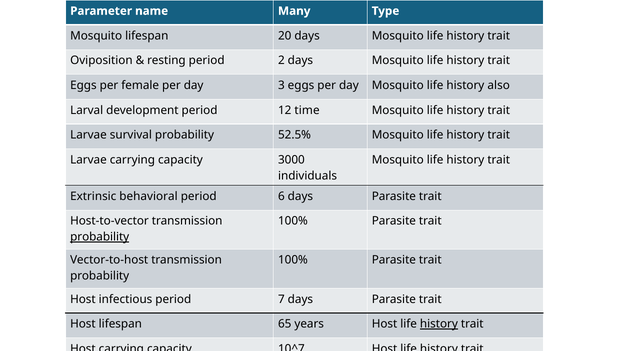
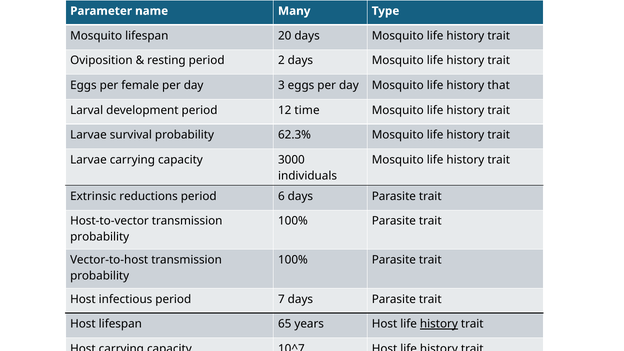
also: also -> that
52.5%: 52.5% -> 62.3%
behavioral: behavioral -> reductions
probability at (100, 237) underline: present -> none
